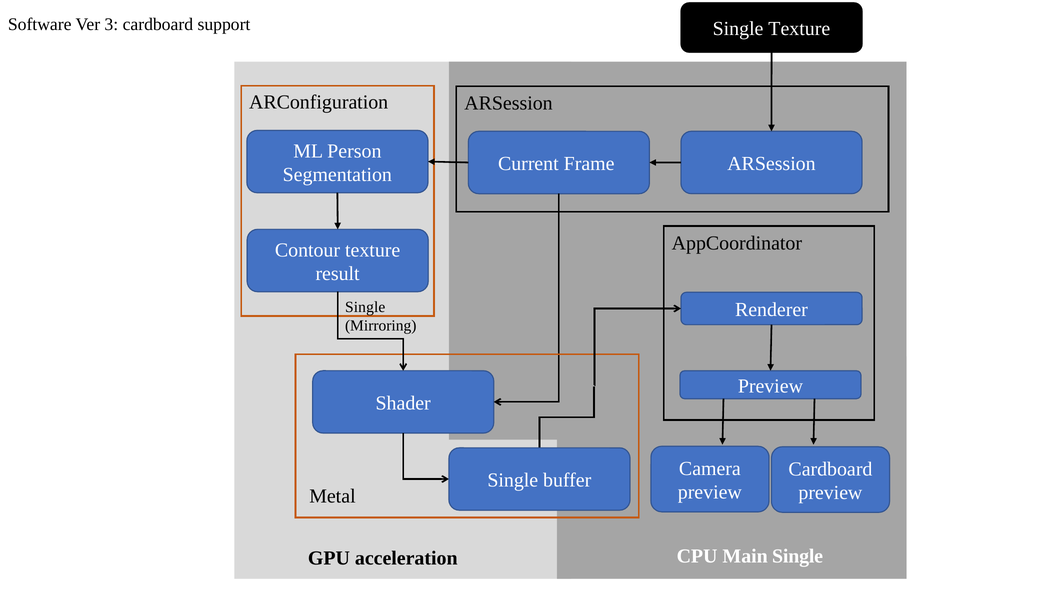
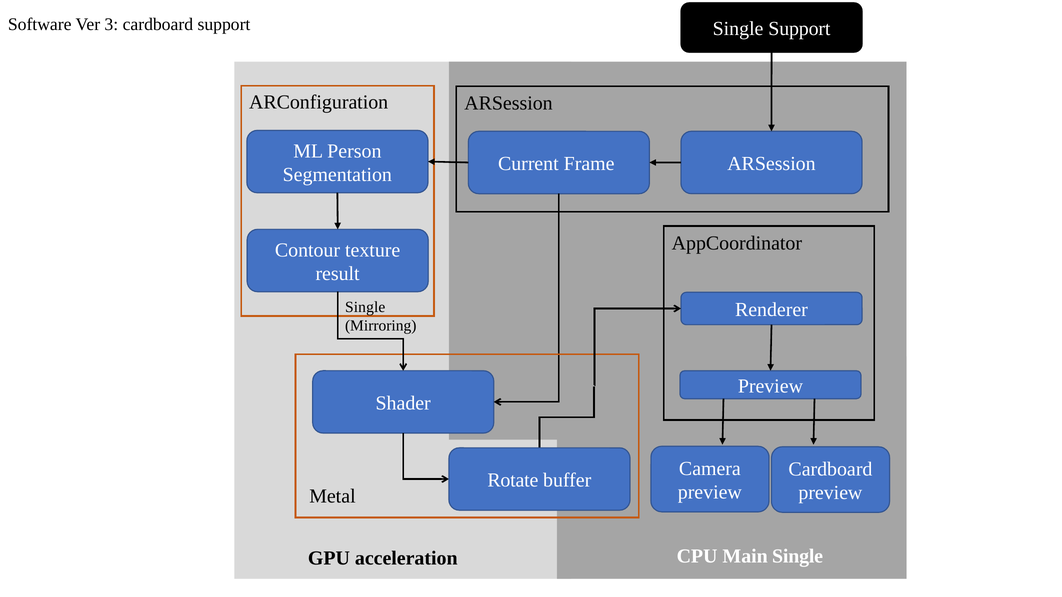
Single Texture: Texture -> Support
Single at (513, 481): Single -> Rotate
